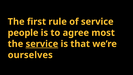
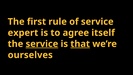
people: people -> expert
most: most -> itself
that underline: none -> present
